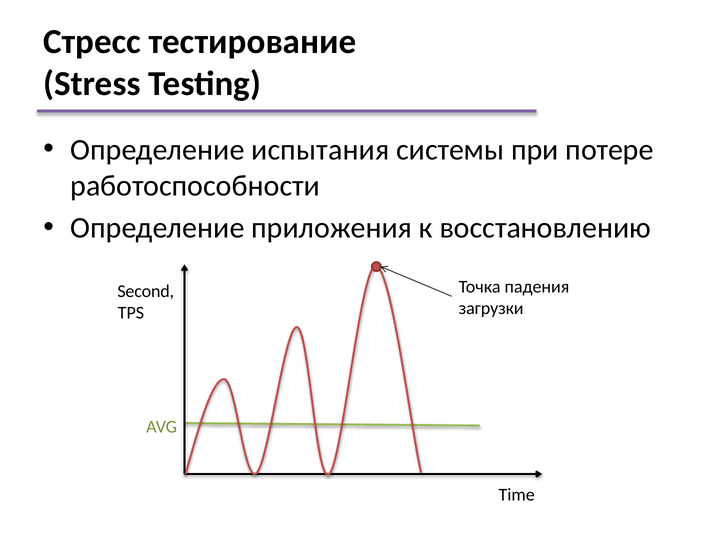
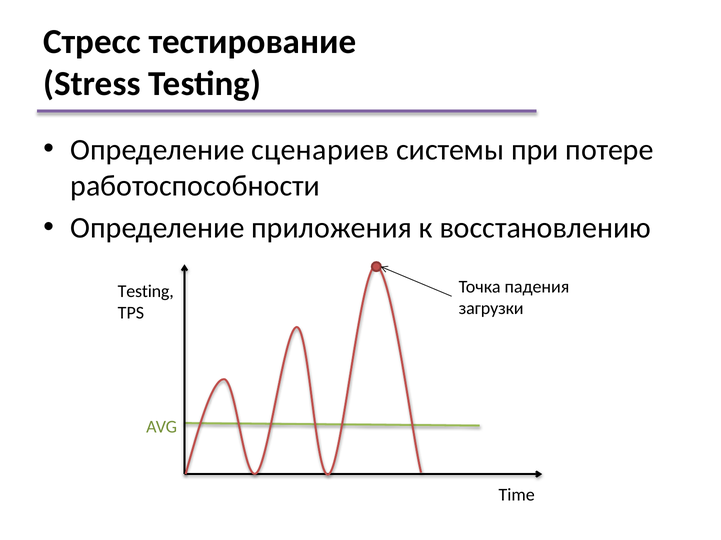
испытания: испытания -> сценариев
Second at (146, 292): Second -> Testing
